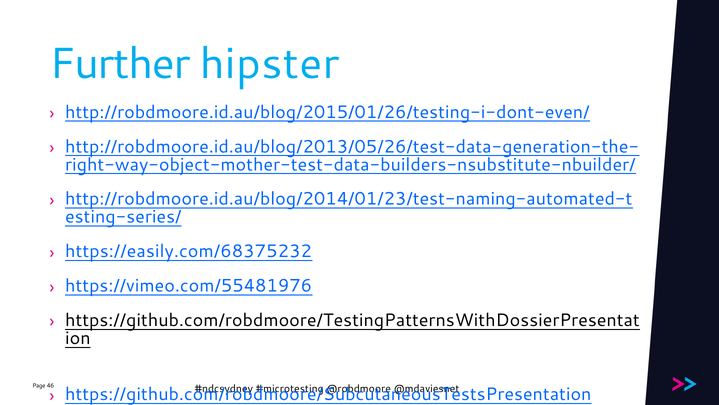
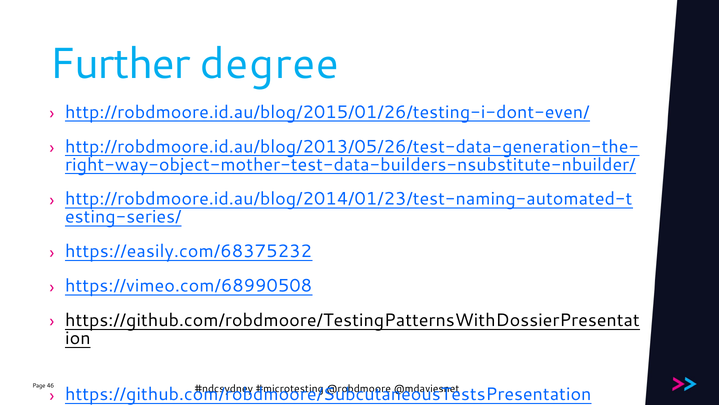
hipster: hipster -> degree
https://vimeo.com/55481976: https://vimeo.com/55481976 -> https://vimeo.com/68990508
